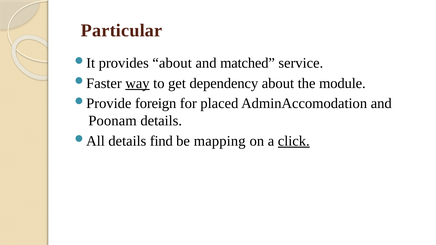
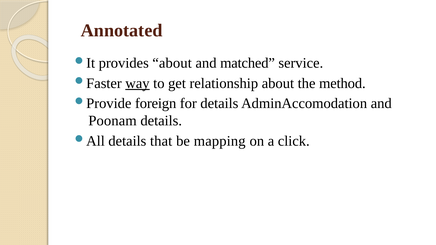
Particular: Particular -> Annotated
dependency: dependency -> relationship
module: module -> method
for placed: placed -> details
find: find -> that
click underline: present -> none
